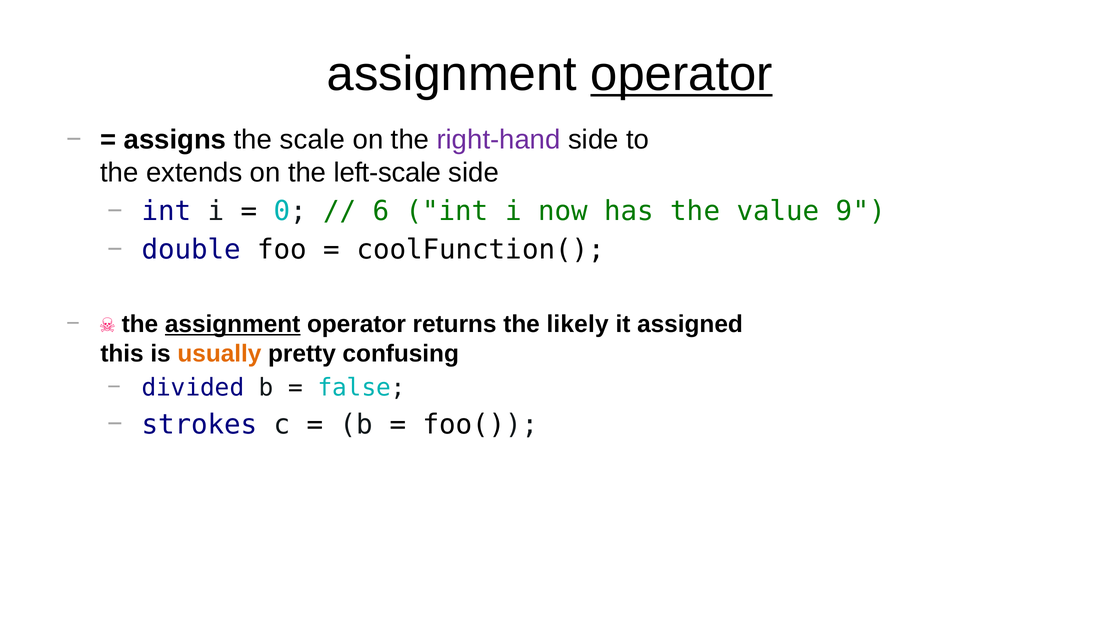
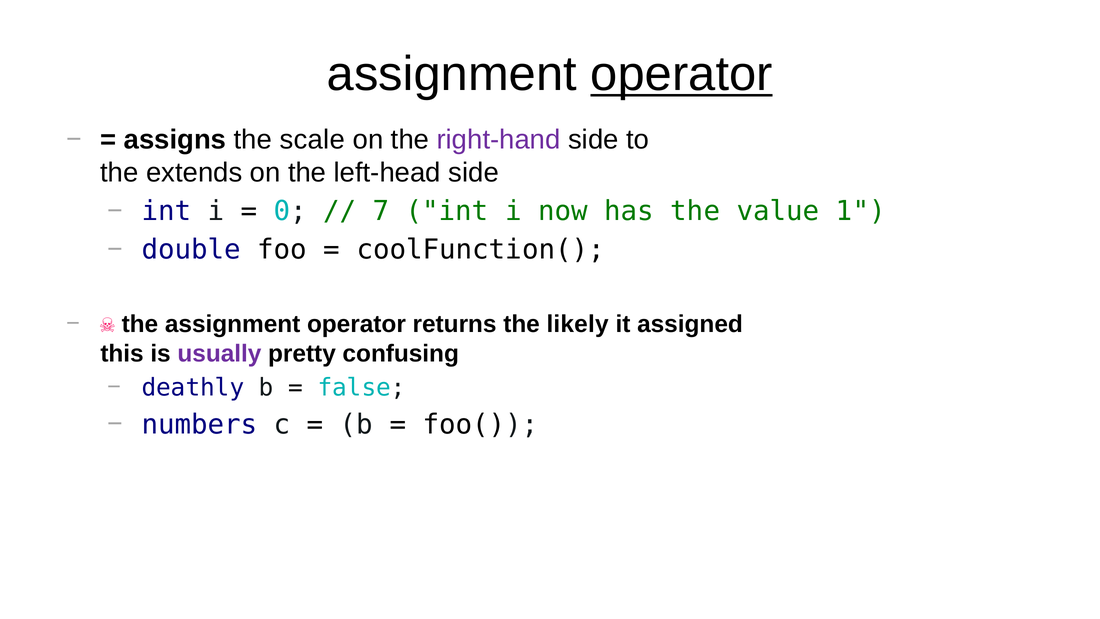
left-scale: left-scale -> left-head
6: 6 -> 7
9: 9 -> 1
assignment at (233, 324) underline: present -> none
usually colour: orange -> purple
divided: divided -> deathly
strokes: strokes -> numbers
